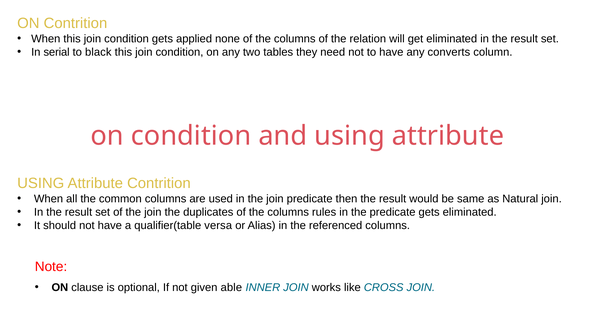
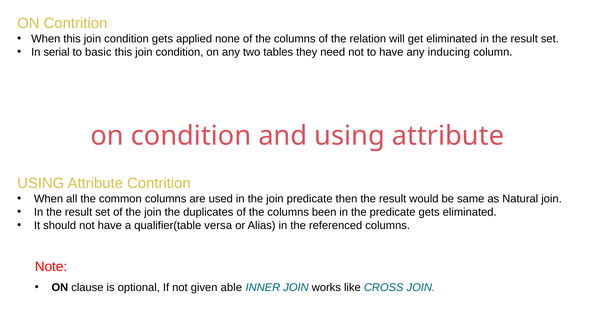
black: black -> basic
converts: converts -> inducing
rules: rules -> been
